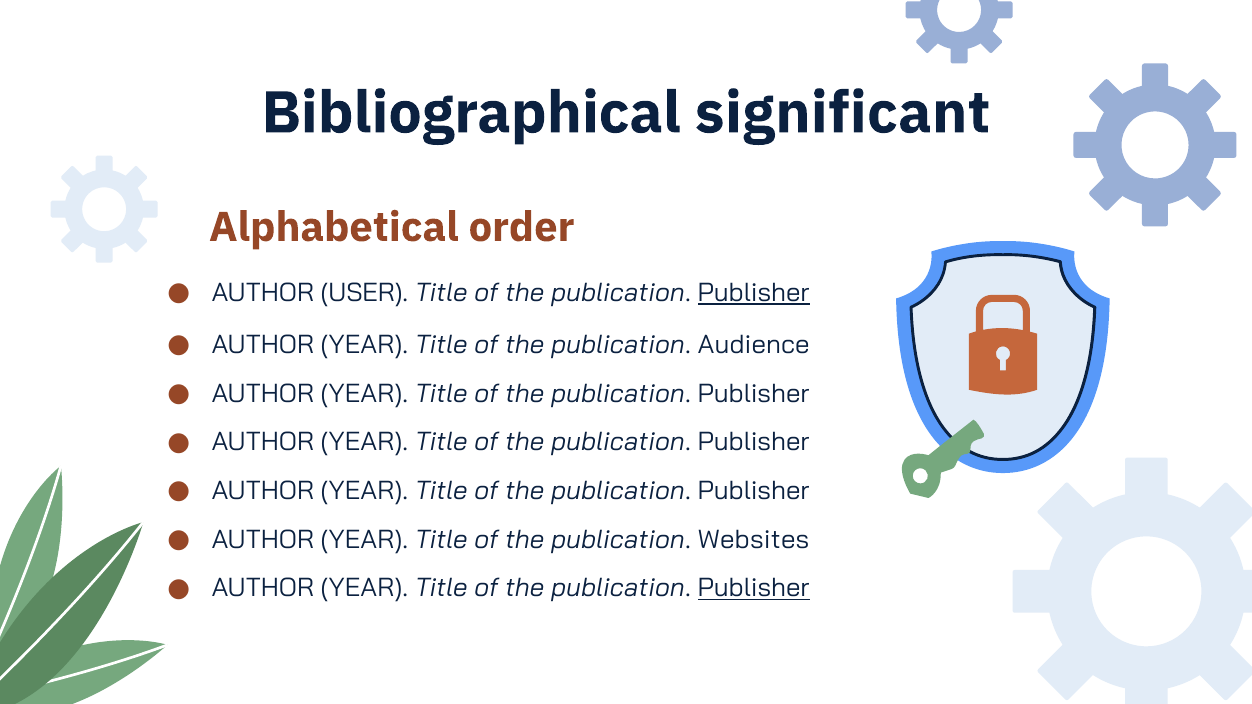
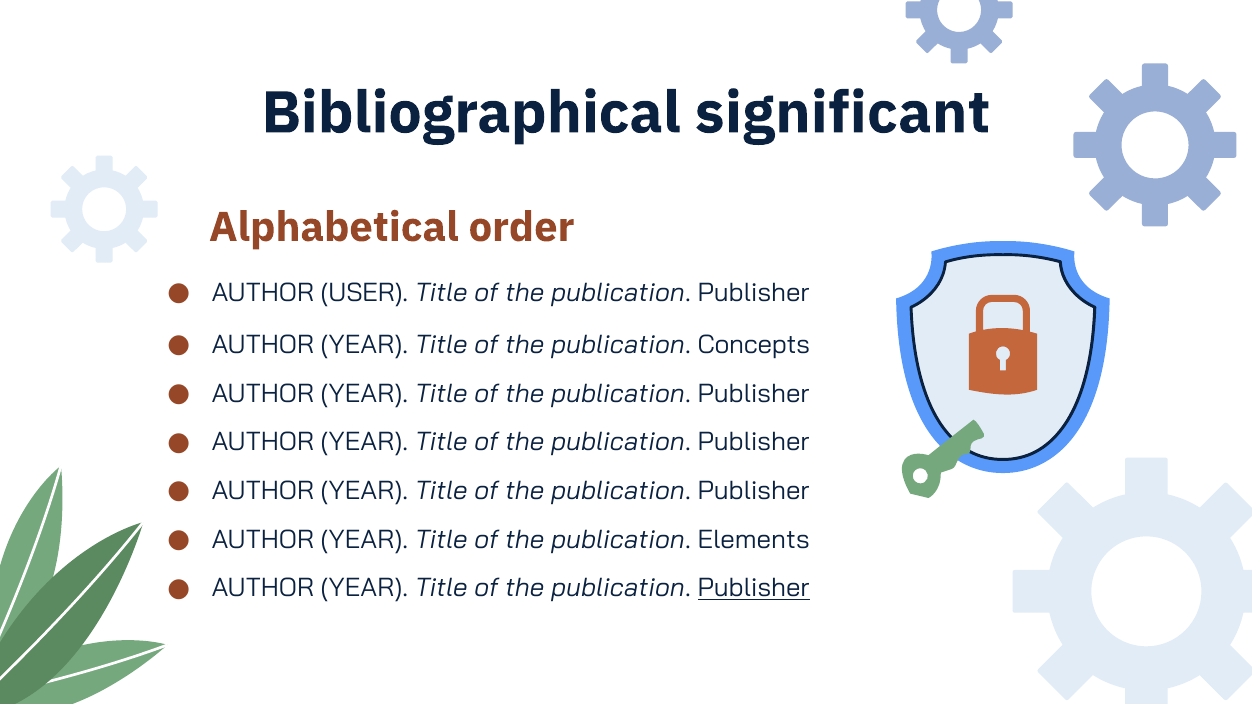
Publisher at (754, 293) underline: present -> none
Audience: Audience -> Concepts
Websites: Websites -> Elements
